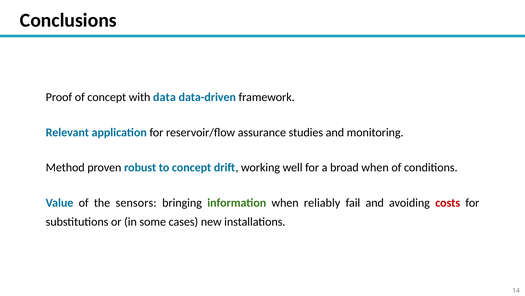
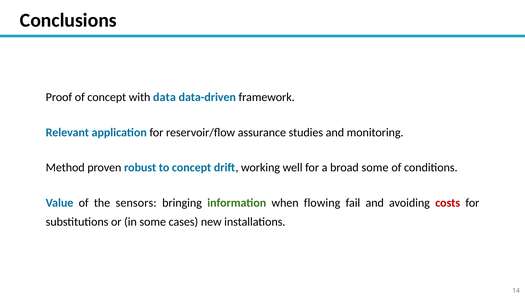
broad when: when -> some
reliably: reliably -> flowing
